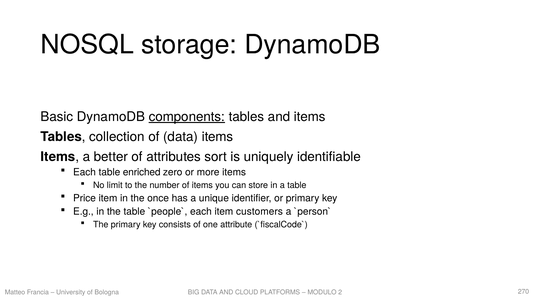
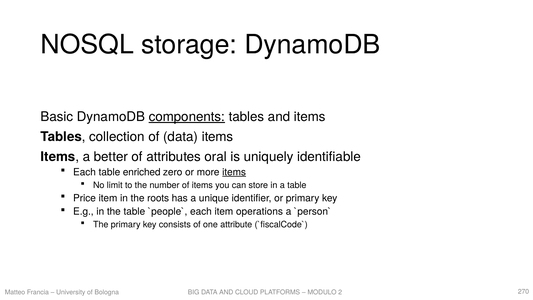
sort: sort -> oral
items at (234, 172) underline: none -> present
once: once -> roots
customers: customers -> operations
